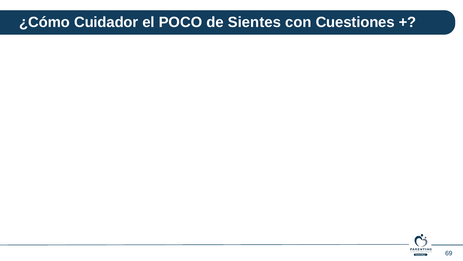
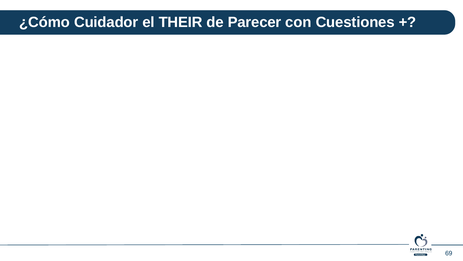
POCO: POCO -> THEIR
Sientes: Sientes -> Parecer
